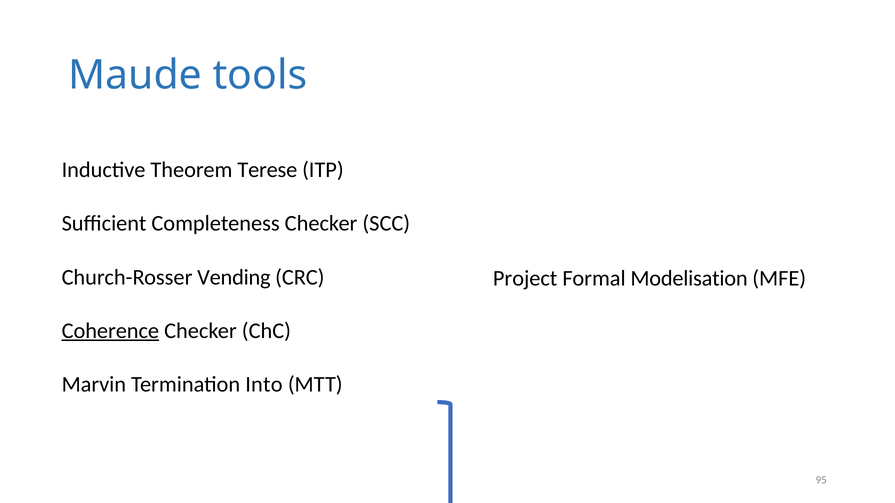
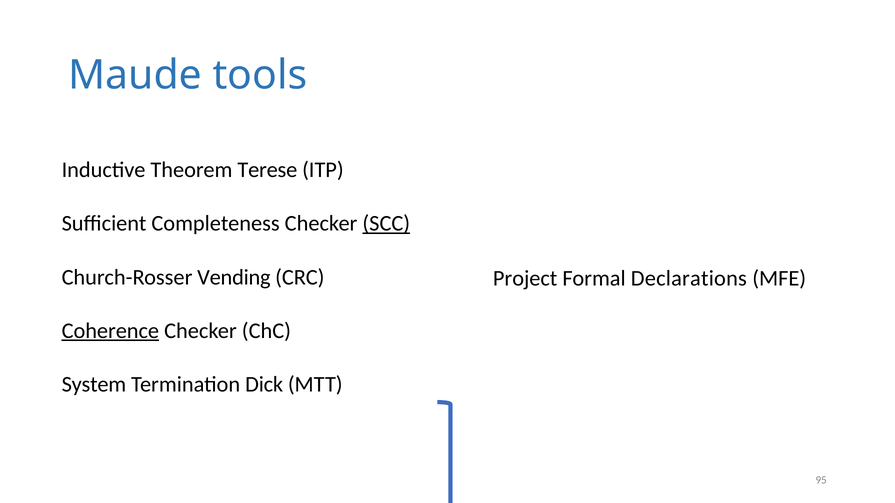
SCC underline: none -> present
Modelisation: Modelisation -> Declarations
Marvin: Marvin -> System
Into: Into -> Dick
